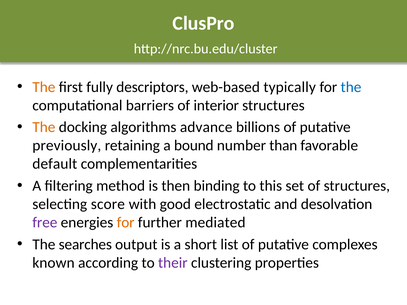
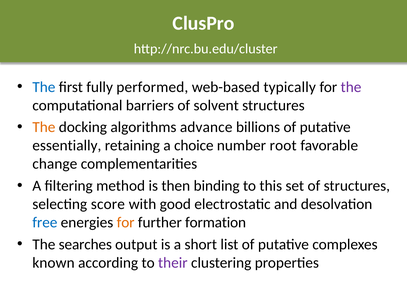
The at (44, 87) colour: orange -> blue
descriptors: descriptors -> performed
the at (351, 87) colour: blue -> purple
interior: interior -> solvent
previously: previously -> essentially
bound: bound -> choice
than: than -> root
default: default -> change
free colour: purple -> blue
mediated: mediated -> formation
